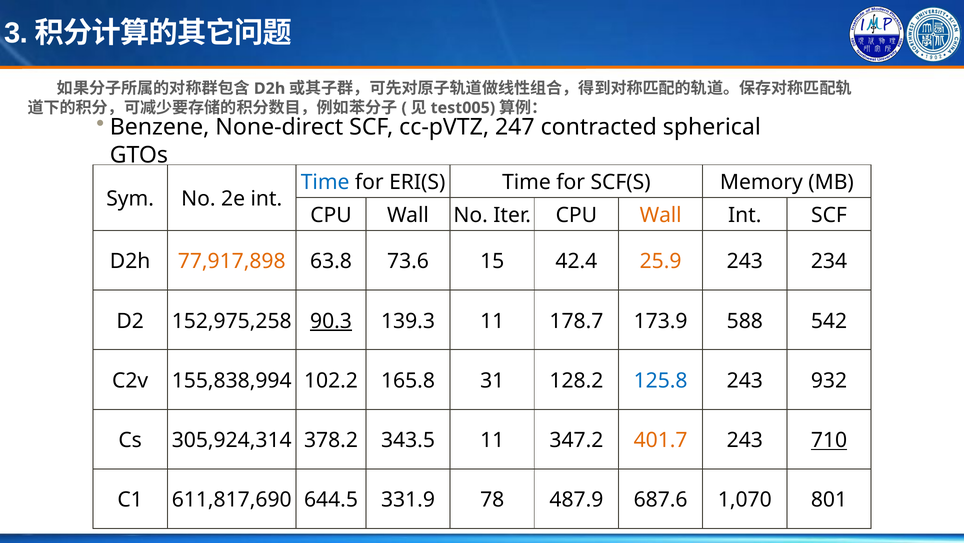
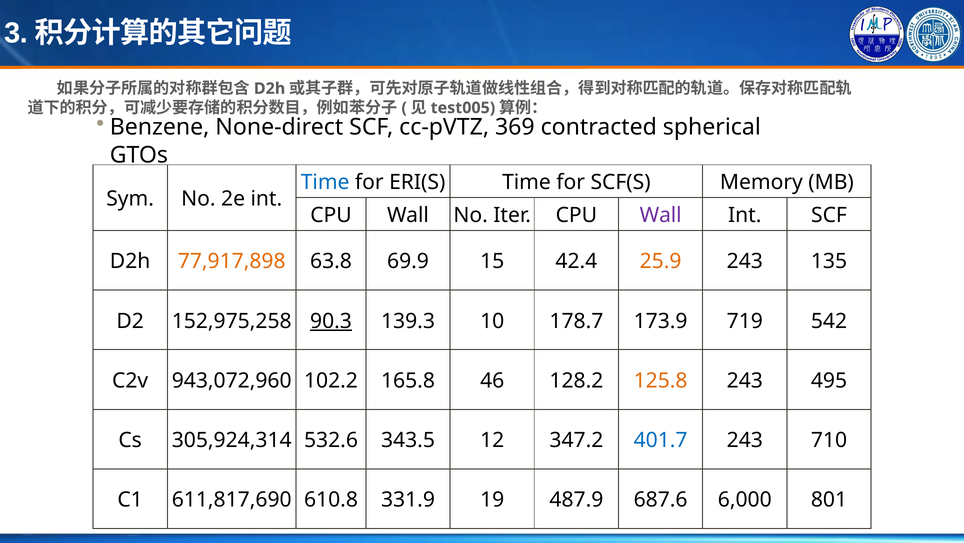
247: 247 -> 369
Wall at (661, 215) colour: orange -> purple
73.6: 73.6 -> 69.9
234: 234 -> 135
139.3 11: 11 -> 10
588: 588 -> 719
155,838,994: 155,838,994 -> 943,072,960
31: 31 -> 46
125.8 colour: blue -> orange
932: 932 -> 495
378.2: 378.2 -> 532.6
343.5 11: 11 -> 12
401.7 colour: orange -> blue
710 underline: present -> none
644.5: 644.5 -> 610.8
78: 78 -> 19
1,070: 1,070 -> 6,000
